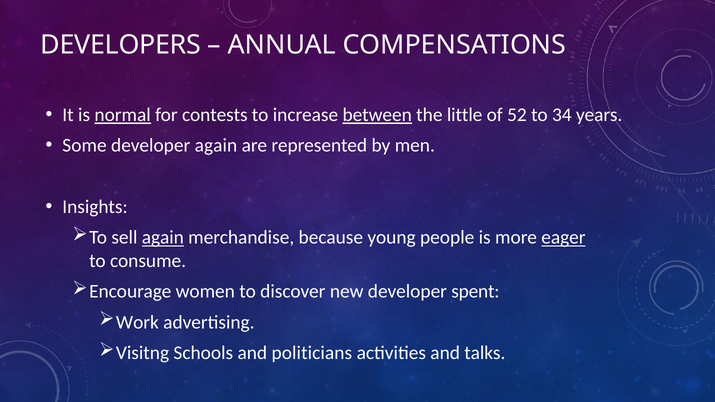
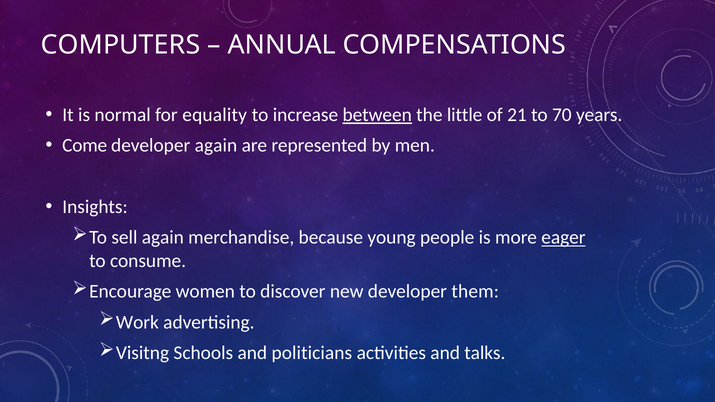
DEVELOPERS: DEVELOPERS -> COMPUTERS
normal underline: present -> none
contests: contests -> equality
52: 52 -> 21
34: 34 -> 70
Some: Some -> Come
again at (163, 238) underline: present -> none
spent: spent -> them
